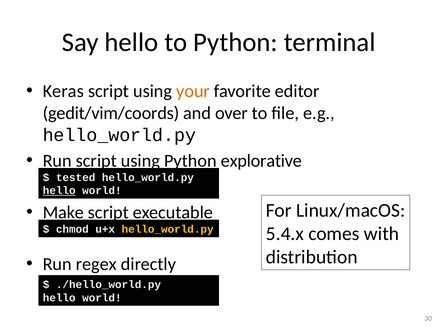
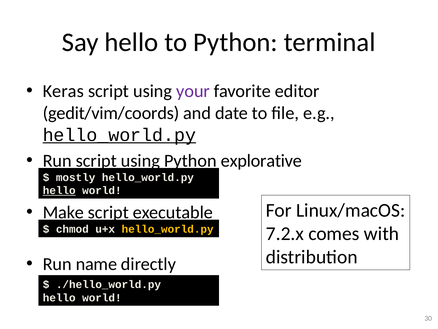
your colour: orange -> purple
over: over -> date
hello_world.py at (119, 135) underline: none -> present
tested: tested -> mostly
5.4.x: 5.4.x -> 7.2.x
regex: regex -> name
